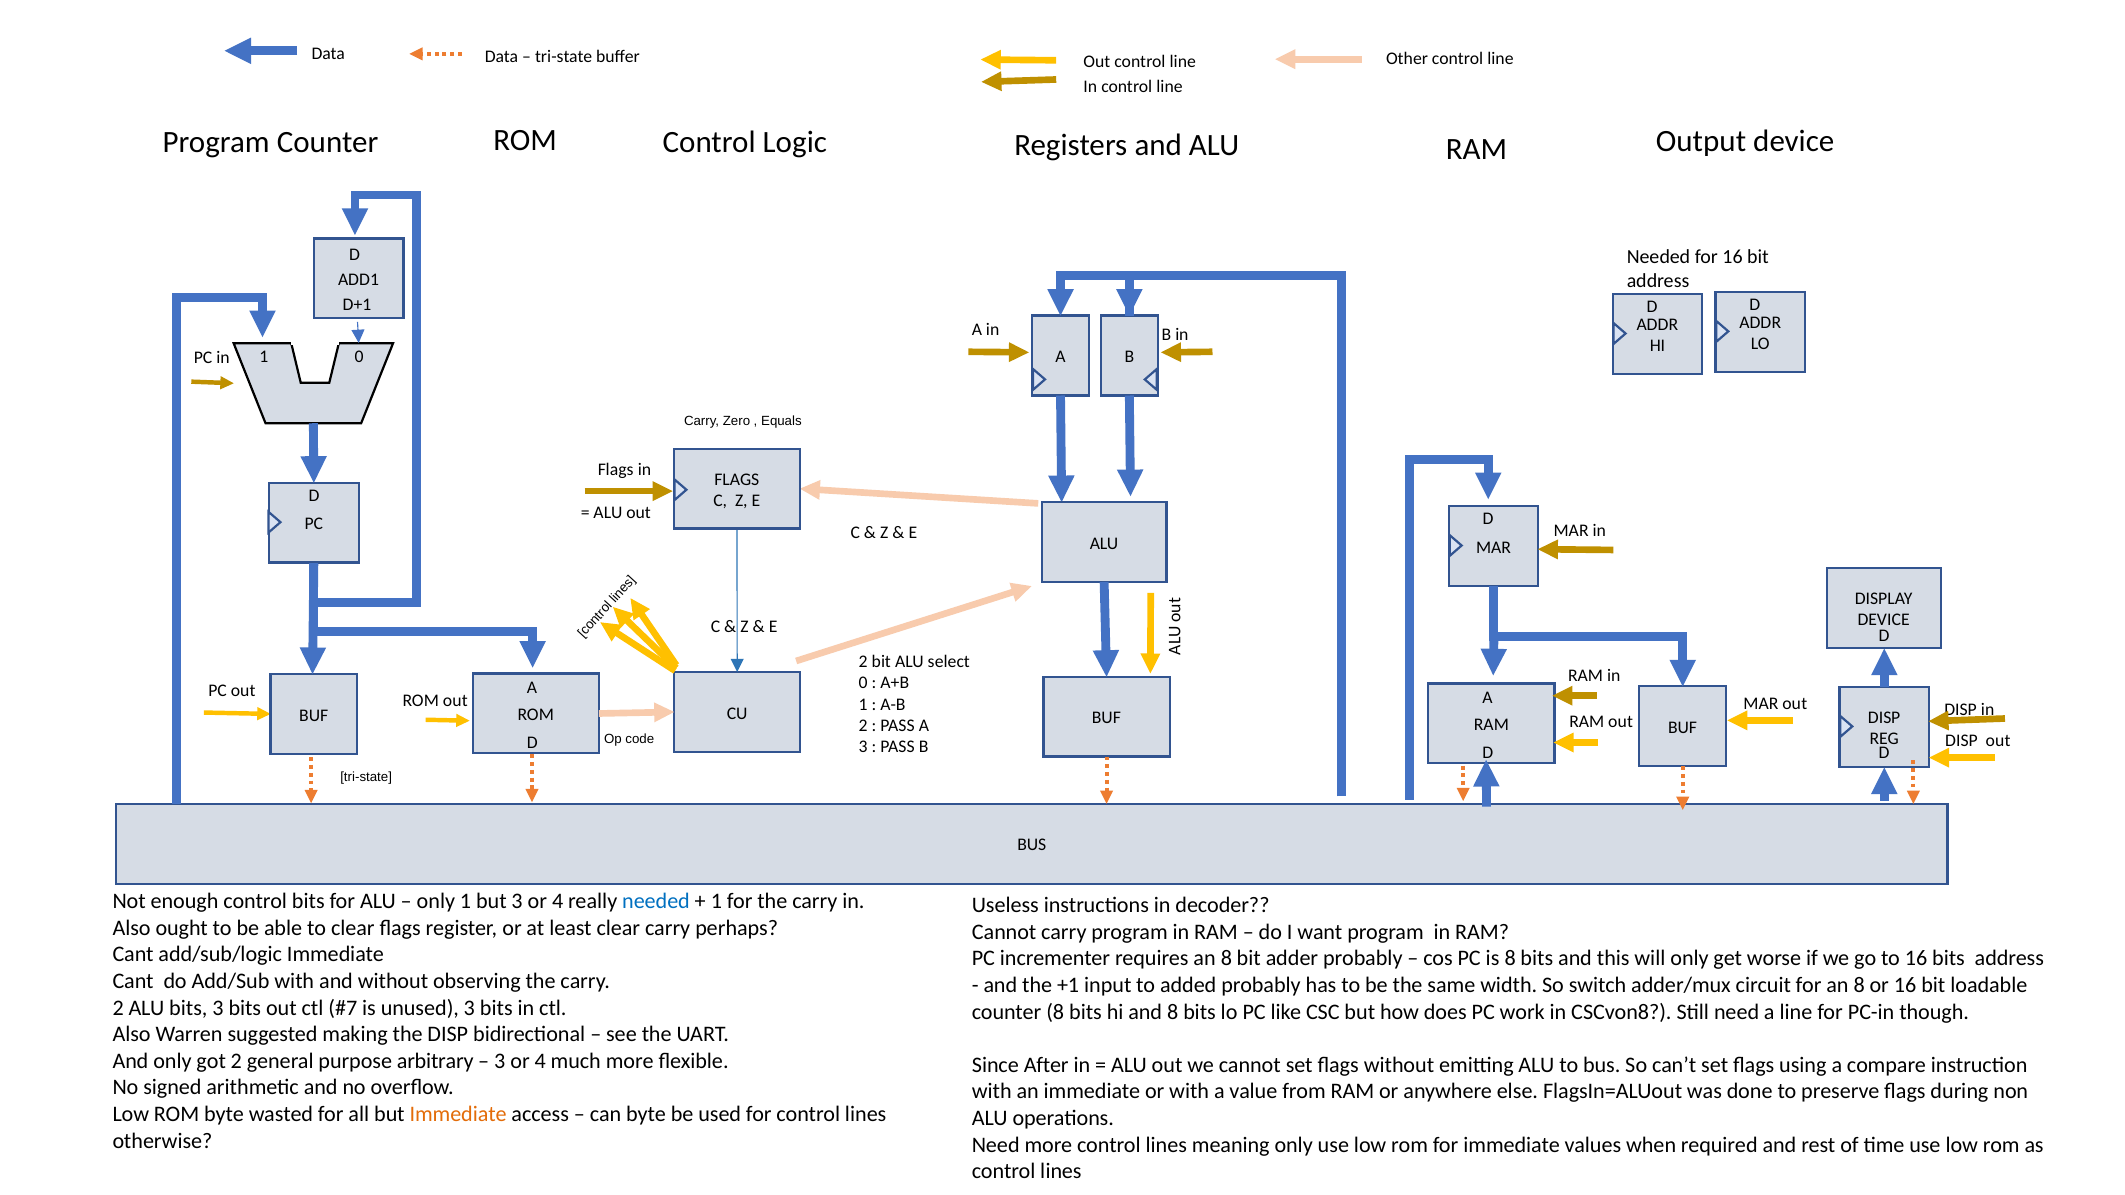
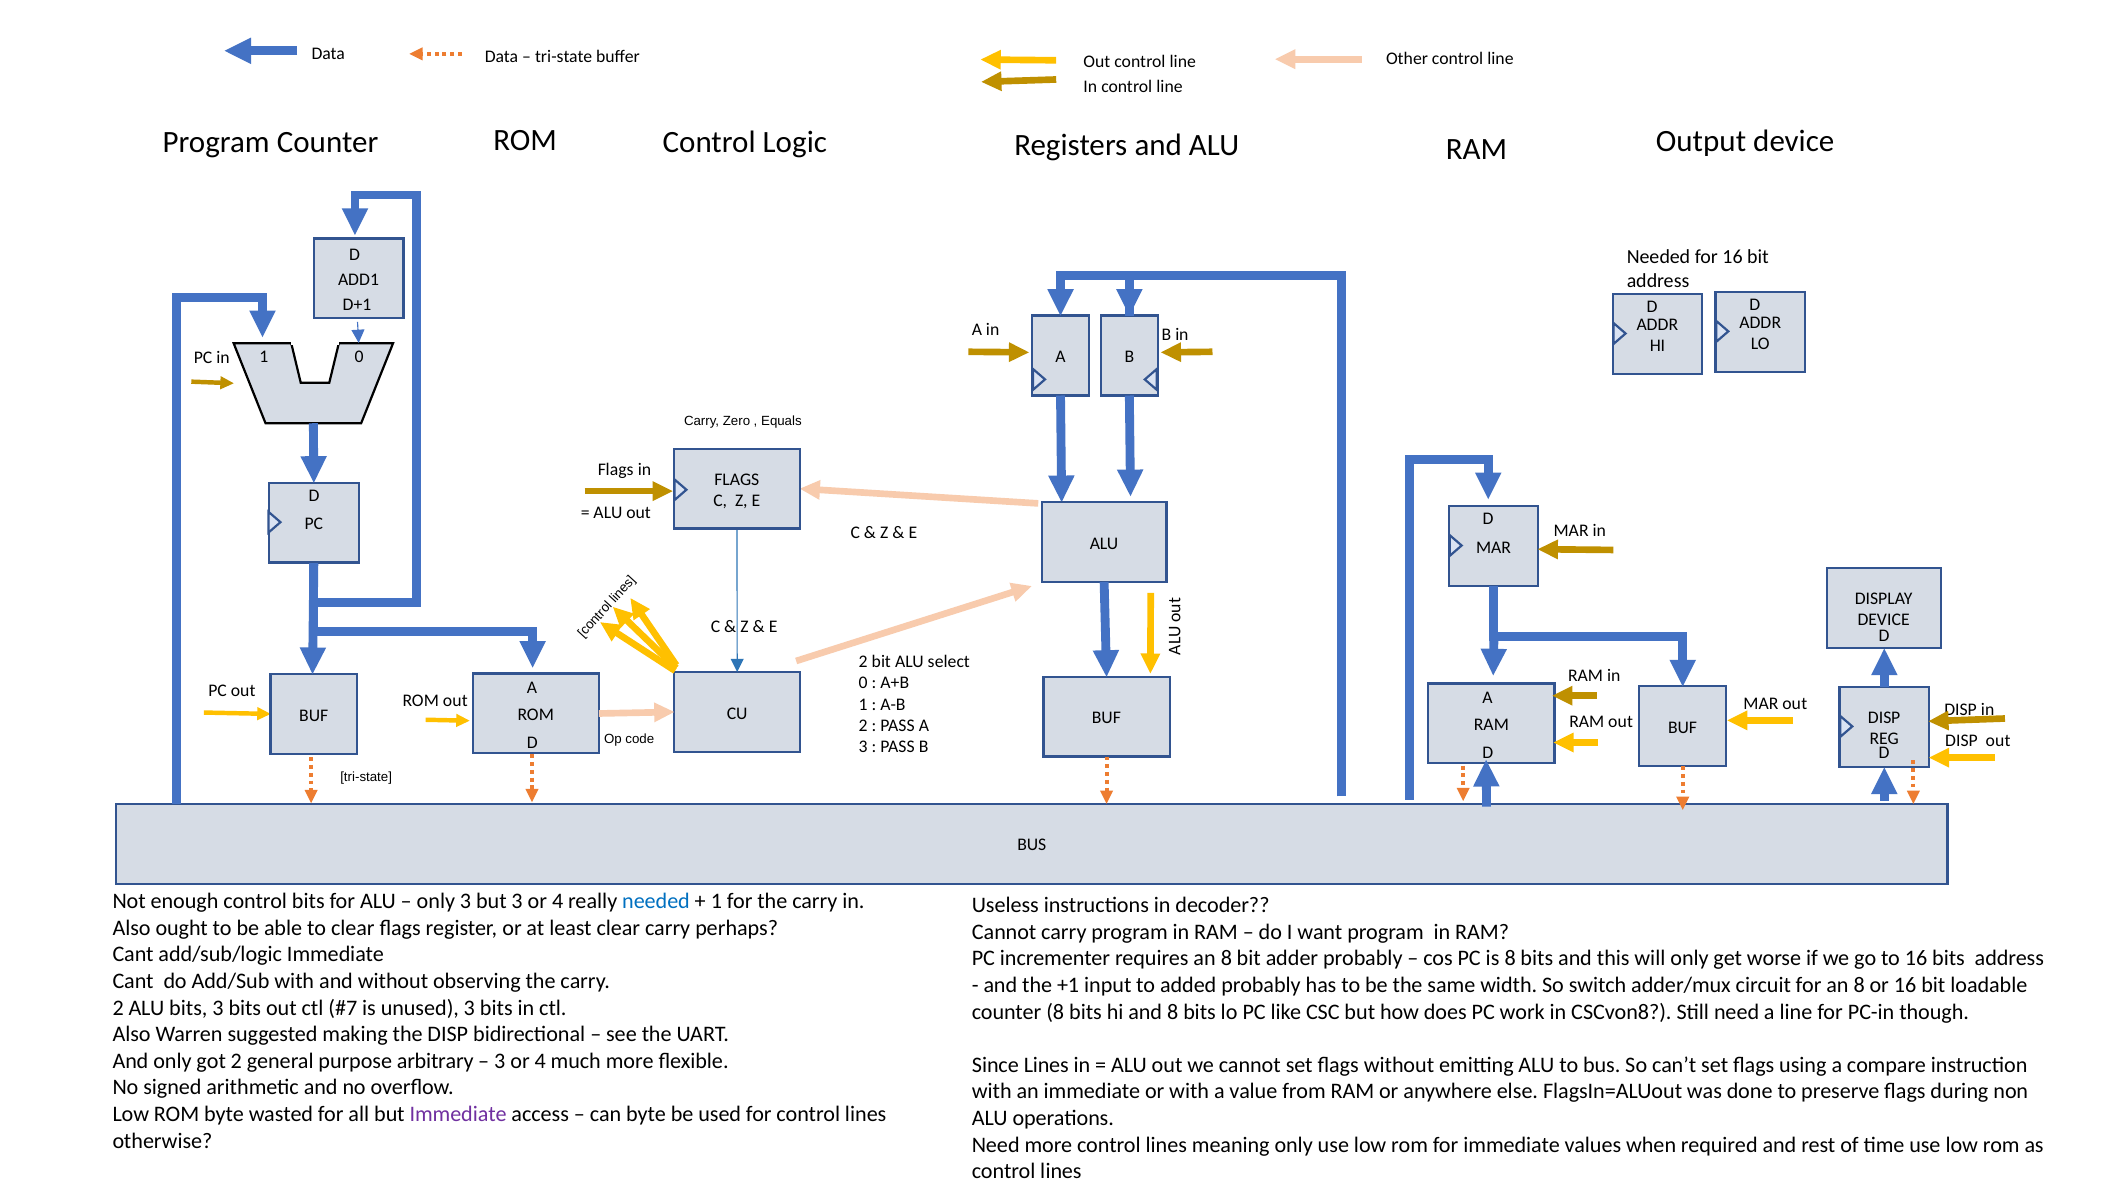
only 1: 1 -> 3
Since After: After -> Lines
Immediate at (458, 1114) colour: orange -> purple
